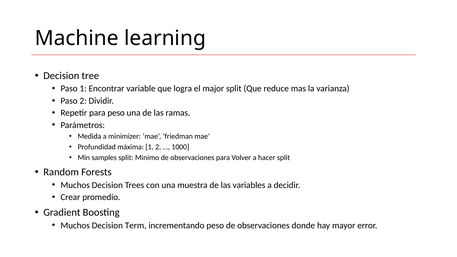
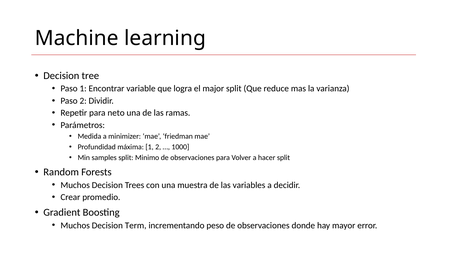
para peso: peso -> neto
